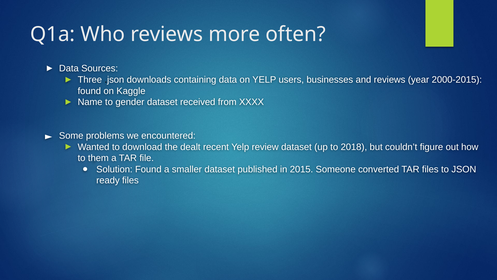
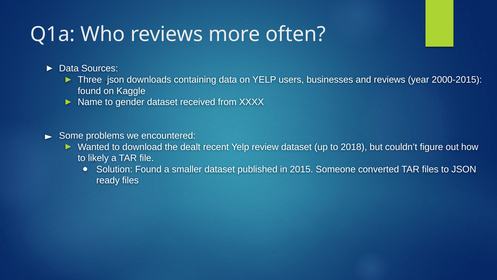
them: them -> likely
